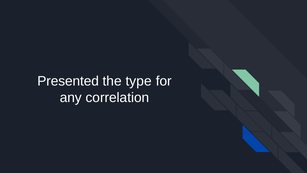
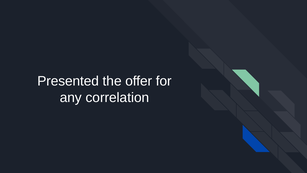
type: type -> offer
